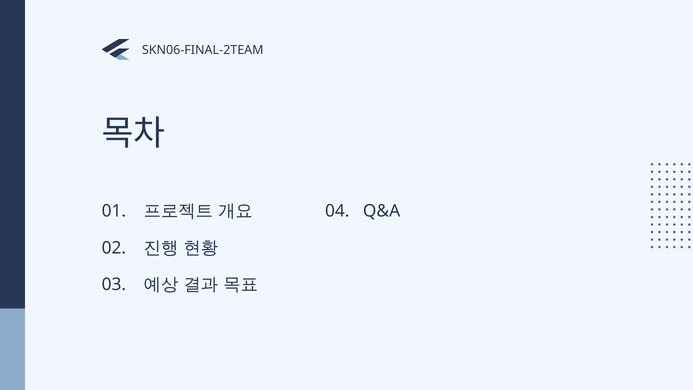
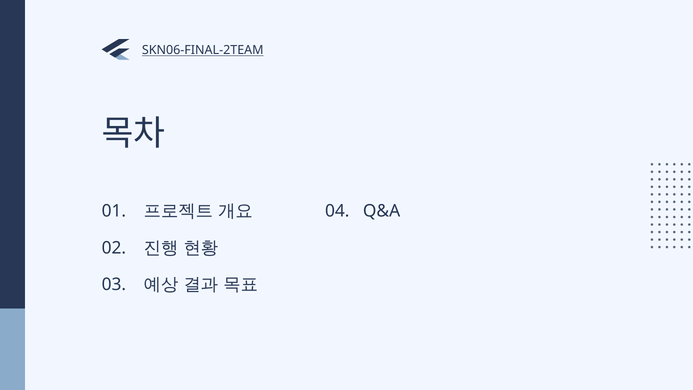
SKN06-FINAL-2TEAM underline: none -> present
